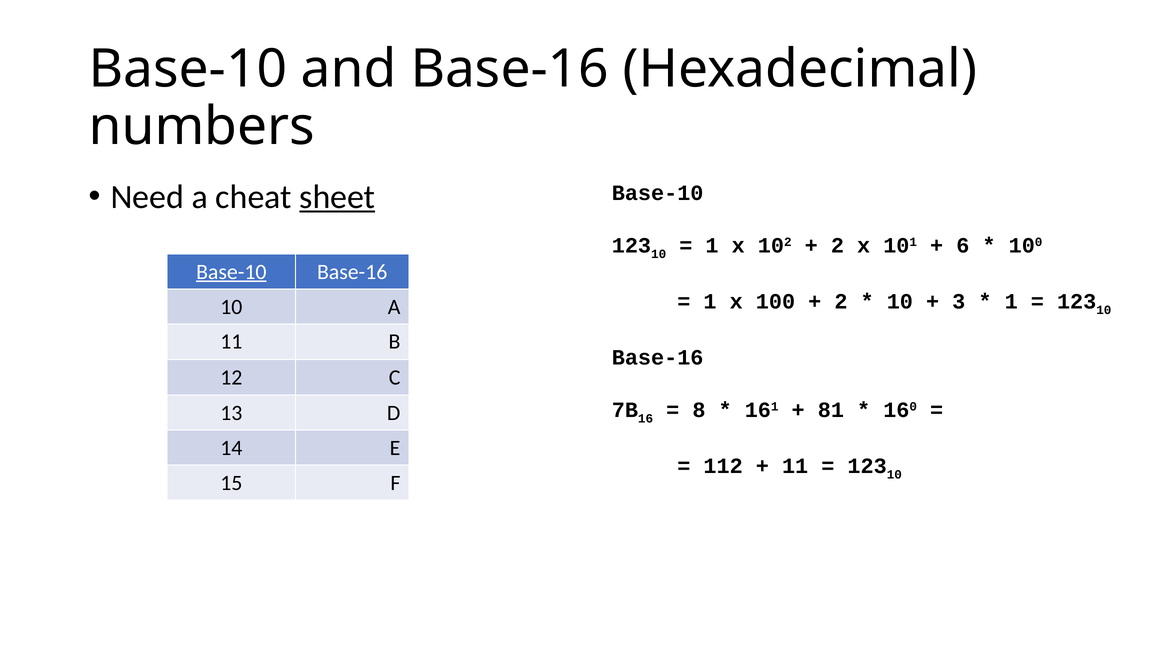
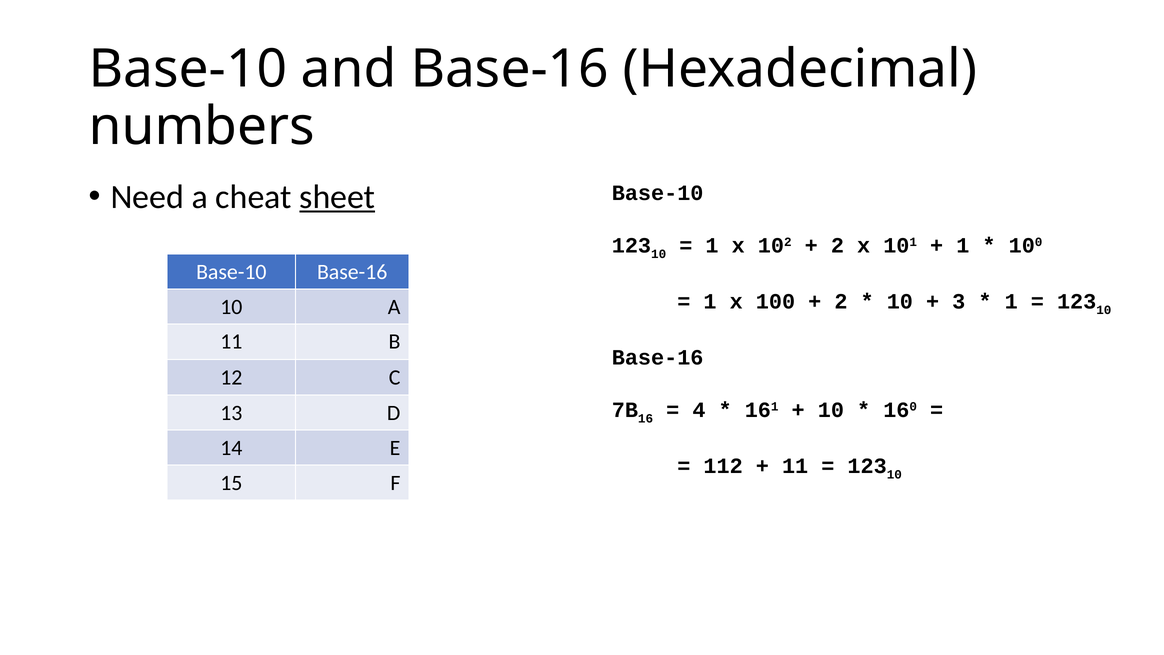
6 at (963, 246): 6 -> 1
Base-10 at (231, 272) underline: present -> none
8: 8 -> 4
81 at (831, 410): 81 -> 10
